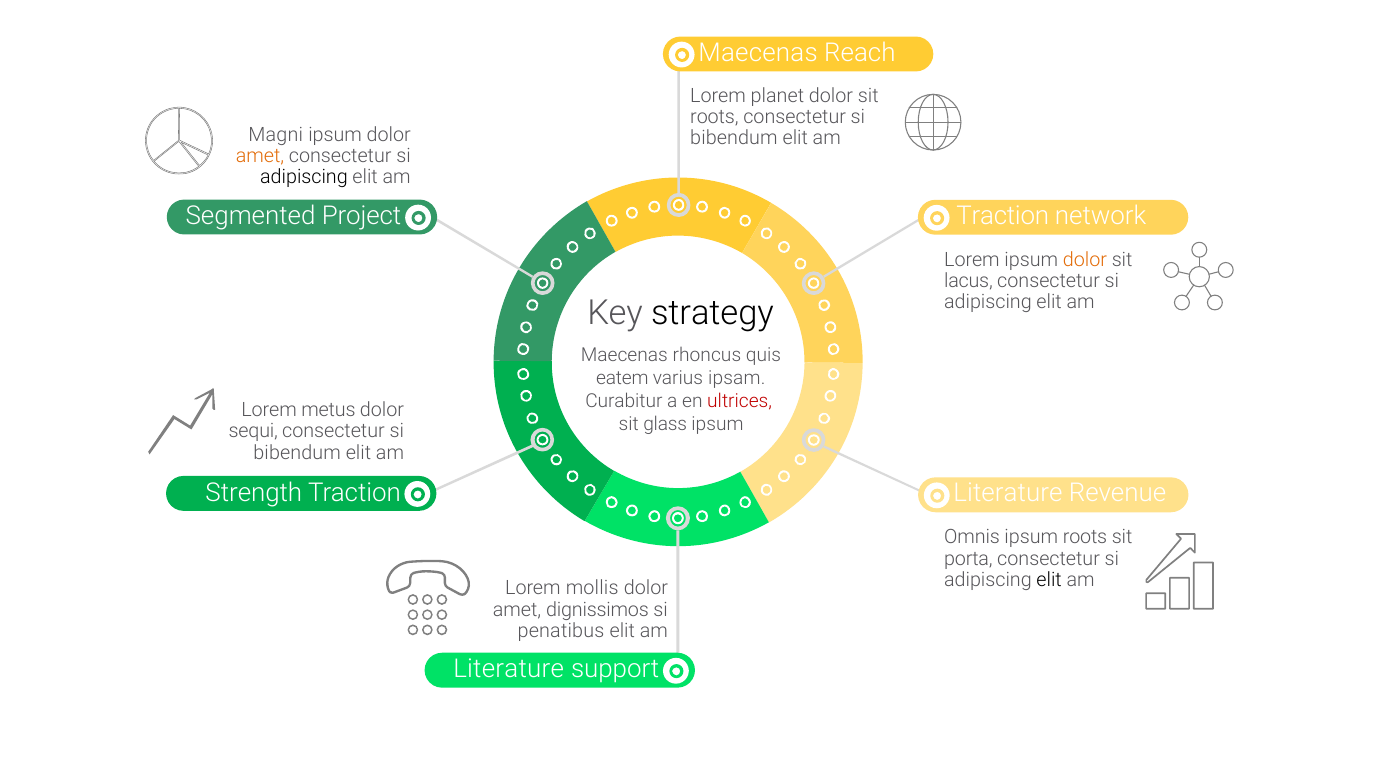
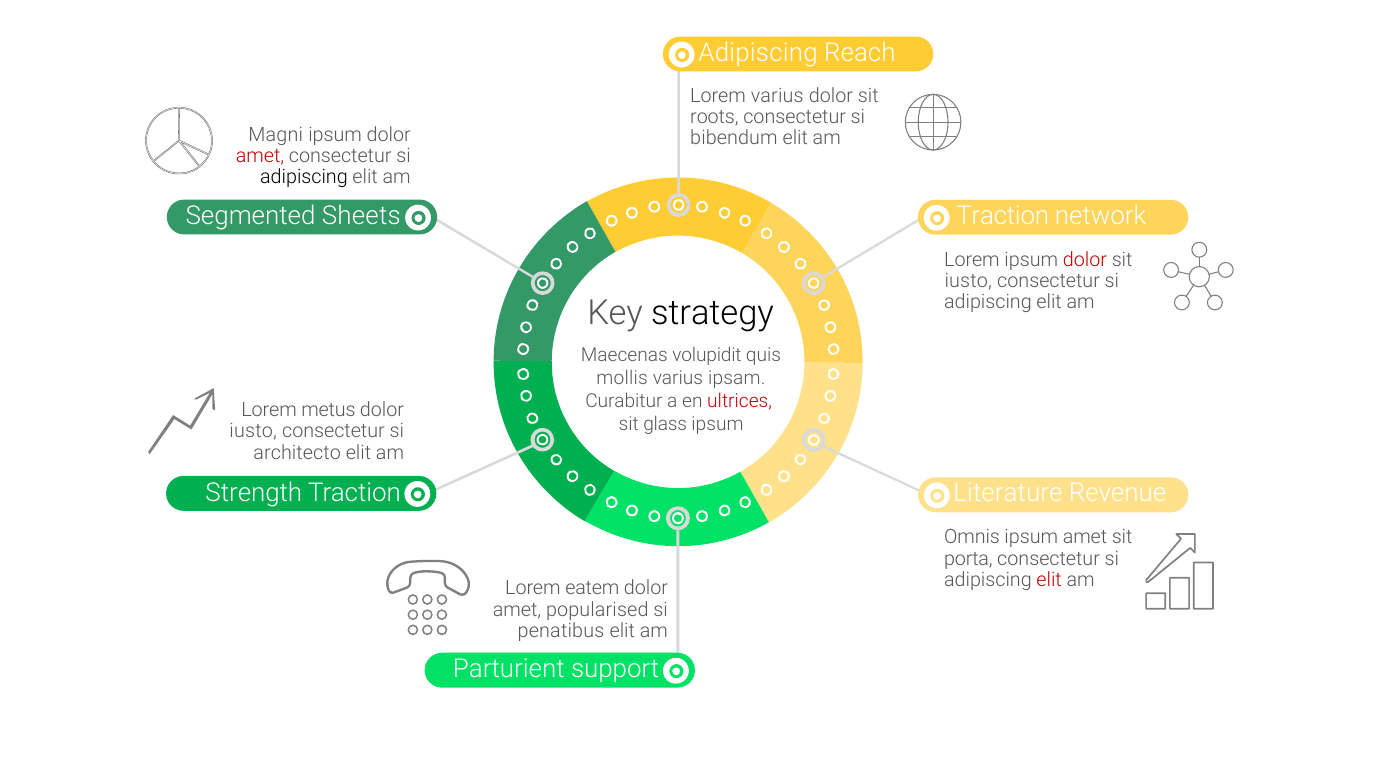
Maecenas at (758, 53): Maecenas -> Adipiscing
Lorem planet: planet -> varius
amet at (260, 156) colour: orange -> red
Project: Project -> Sheets
dolor at (1085, 260) colour: orange -> red
lacus at (968, 281): lacus -> iusto
rhoncus: rhoncus -> volupidit
eatem: eatem -> mollis
sequi at (253, 431): sequi -> iusto
bibendum at (297, 452): bibendum -> architecto
ipsum roots: roots -> amet
elit at (1049, 580) colour: black -> red
mollis: mollis -> eatem
dignissimos: dignissimos -> popularised
Literature at (509, 669): Literature -> Parturient
